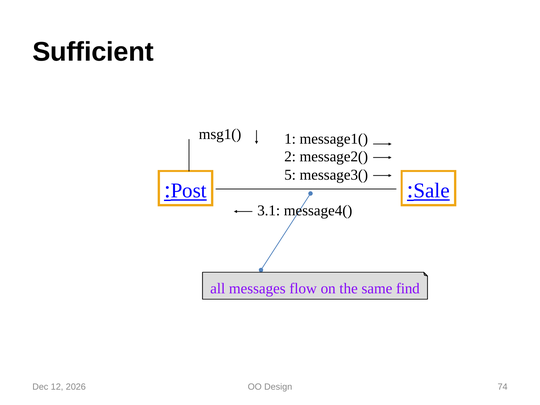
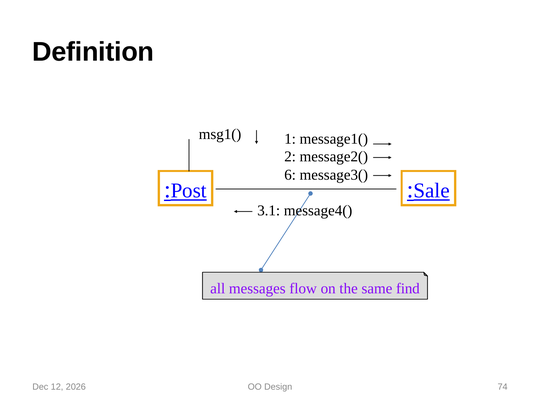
Sufficient: Sufficient -> Definition
5: 5 -> 6
